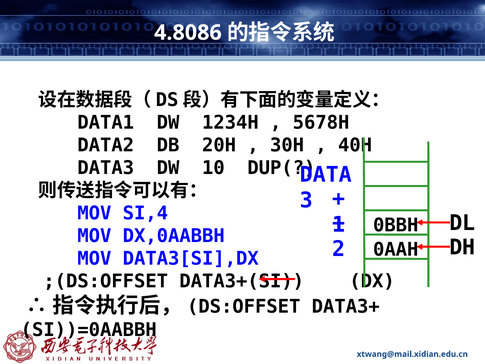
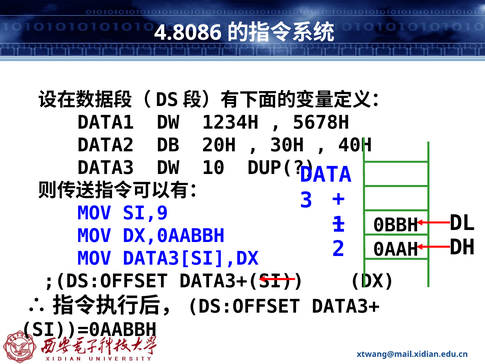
SI,4: SI,4 -> SI,9
